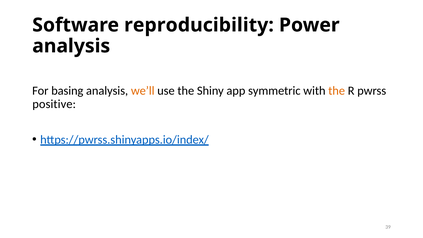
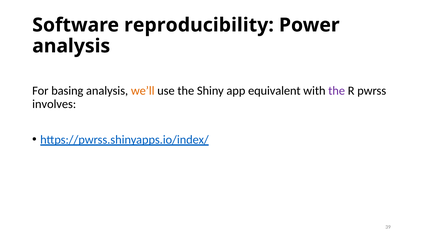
symmetric: symmetric -> equivalent
the at (337, 91) colour: orange -> purple
positive: positive -> involves
